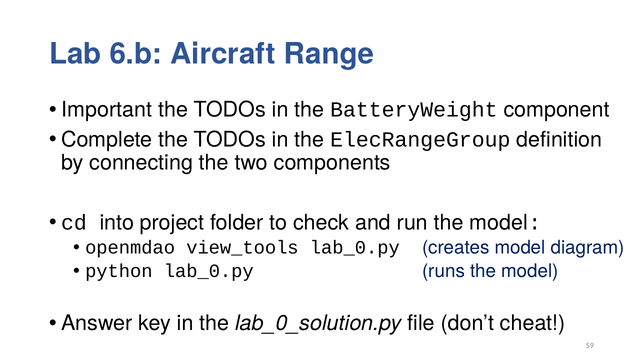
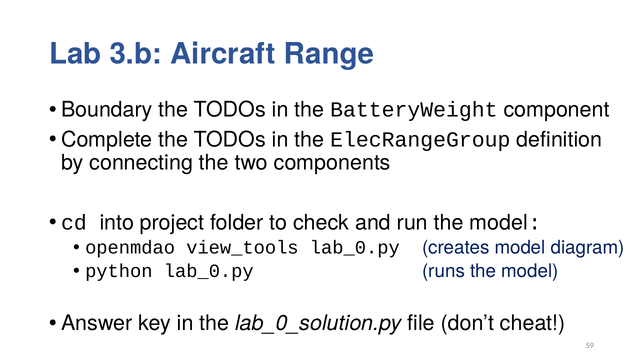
6.b: 6.b -> 3.b
Important: Important -> Boundary
